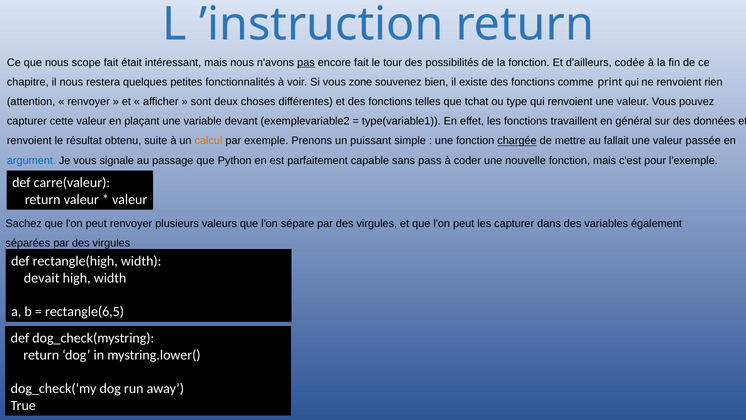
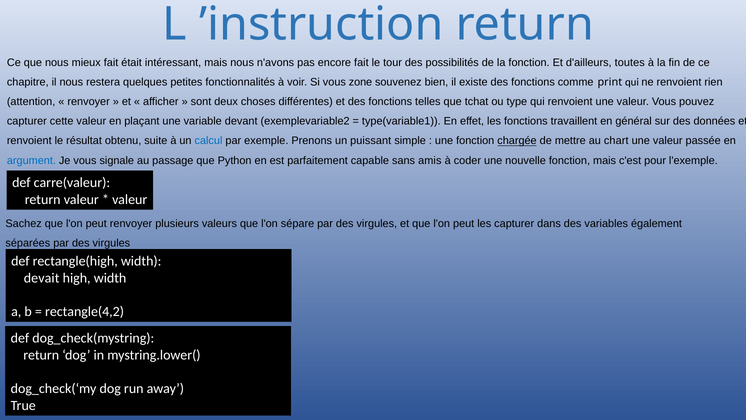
scope: scope -> mieux
pas underline: present -> none
codée: codée -> toutes
calcul colour: orange -> blue
fallait: fallait -> chart
pass: pass -> amis
rectangle(6,5: rectangle(6,5 -> rectangle(4,2
